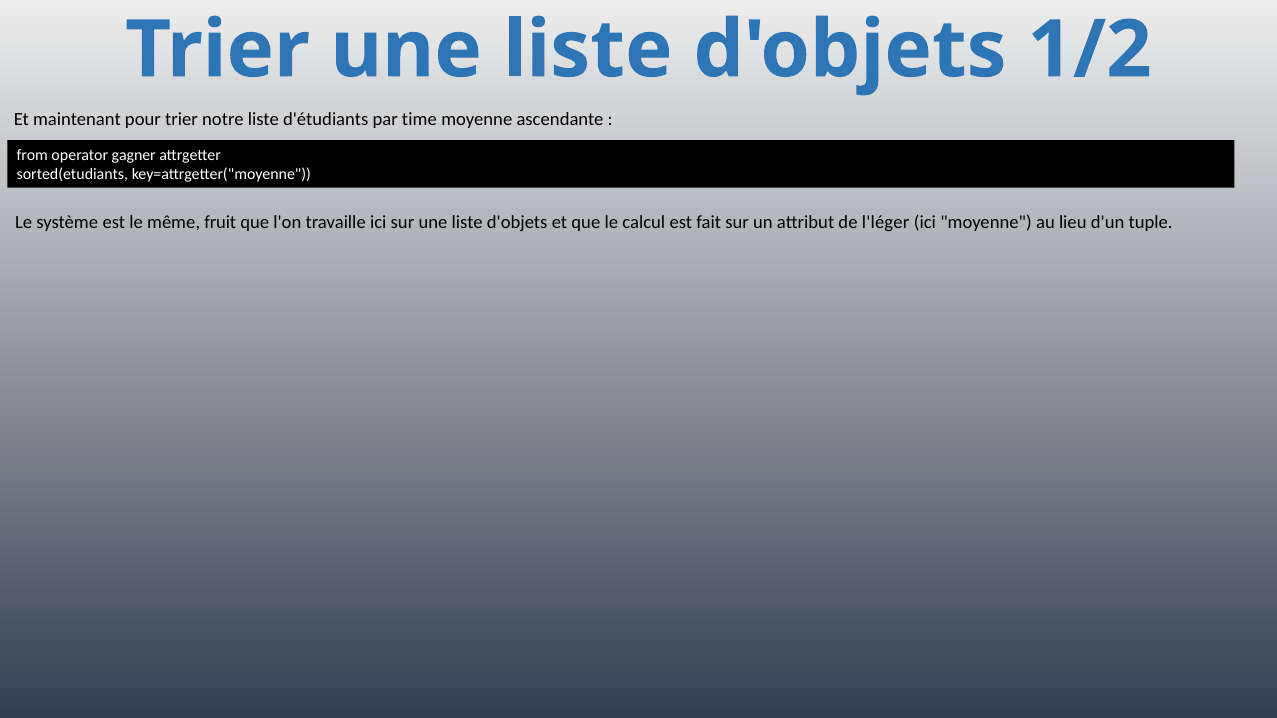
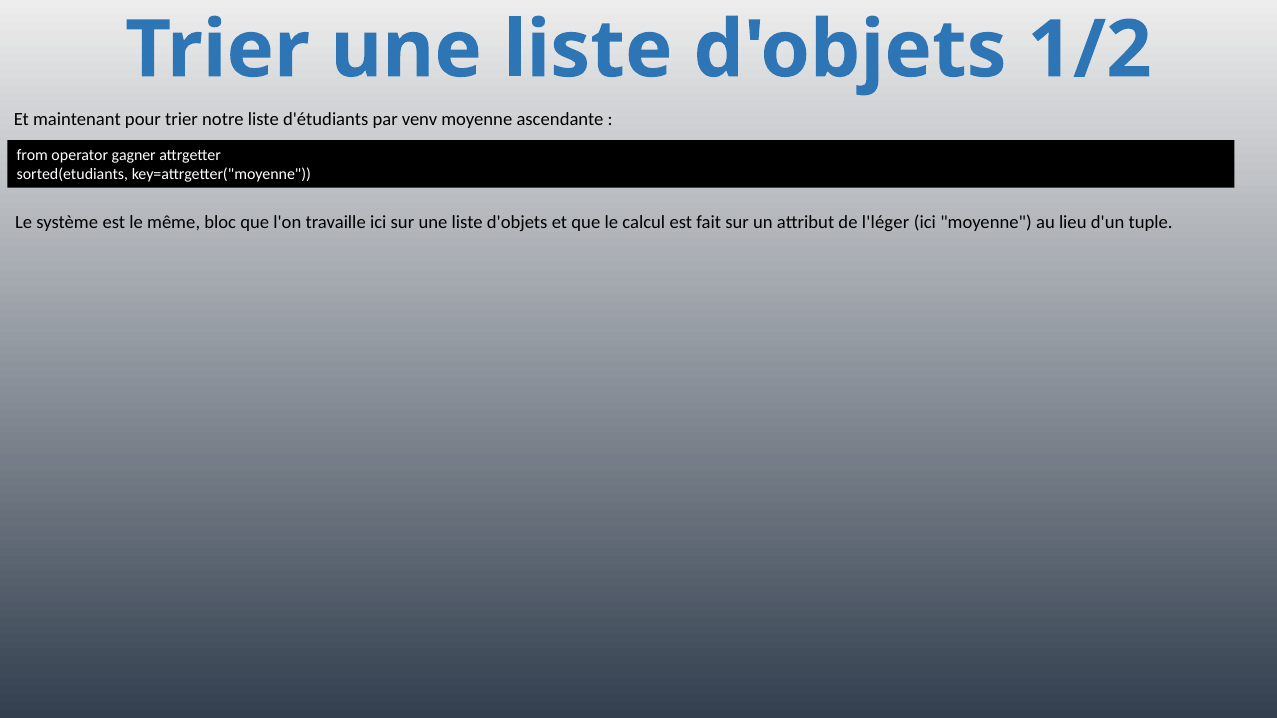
time: time -> venv
fruit: fruit -> bloc
